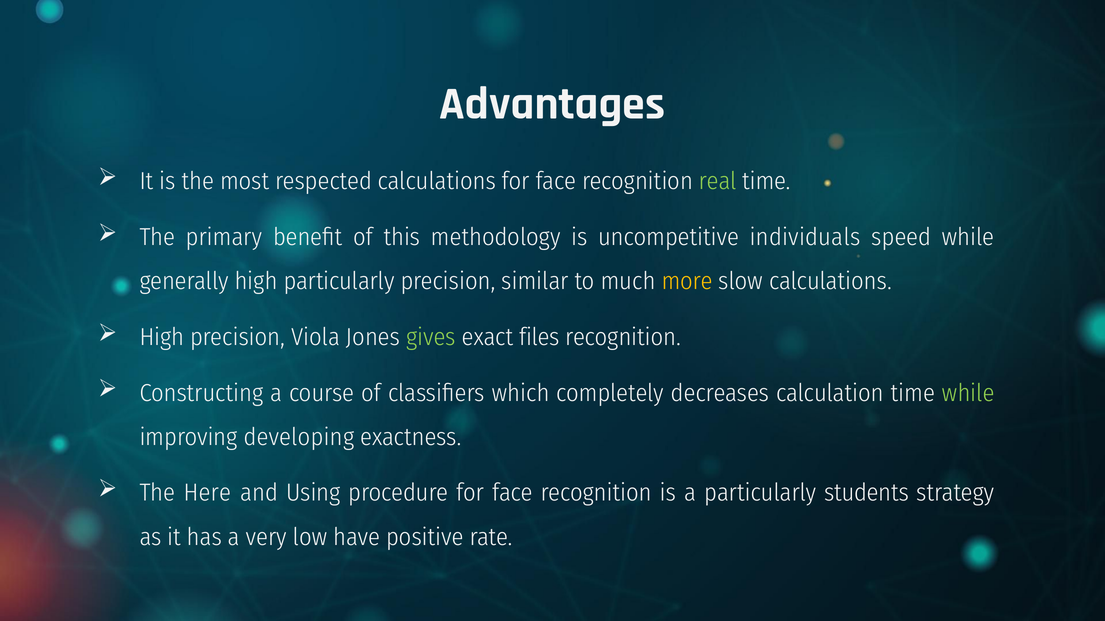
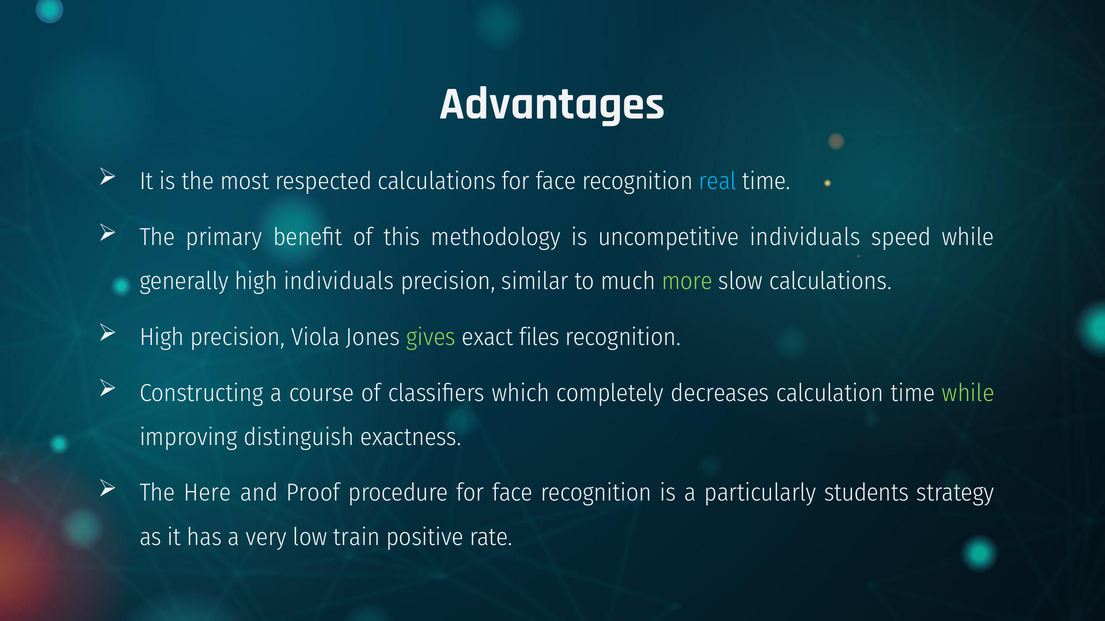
real colour: light green -> light blue
high particularly: particularly -> individuals
more colour: yellow -> light green
developing: developing -> distinguish
Using: Using -> Proof
have: have -> train
